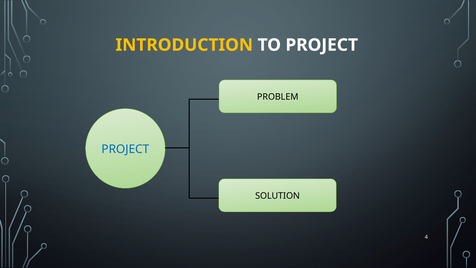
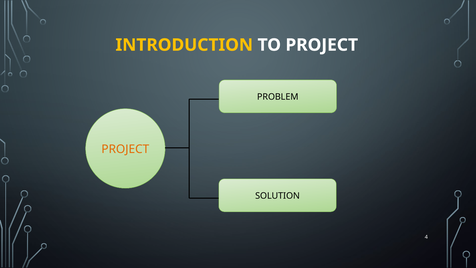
PROJECT at (125, 149) colour: blue -> orange
